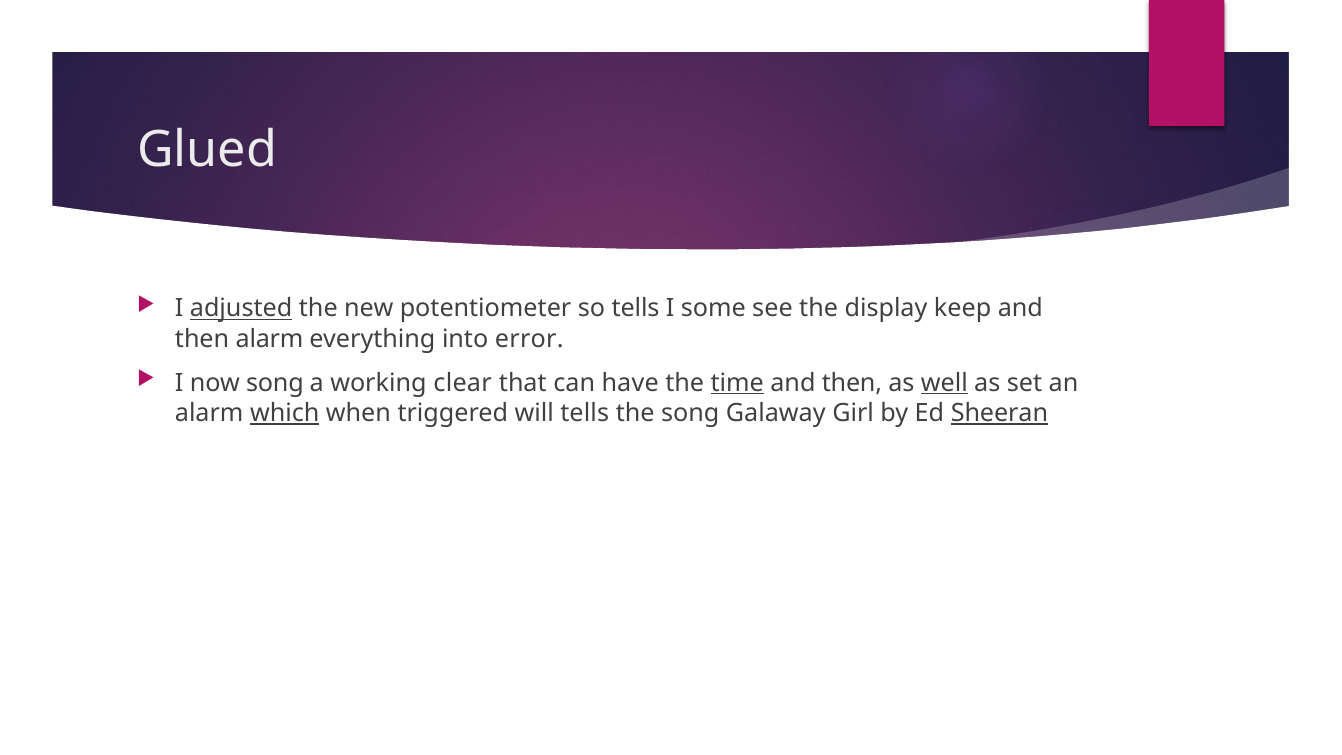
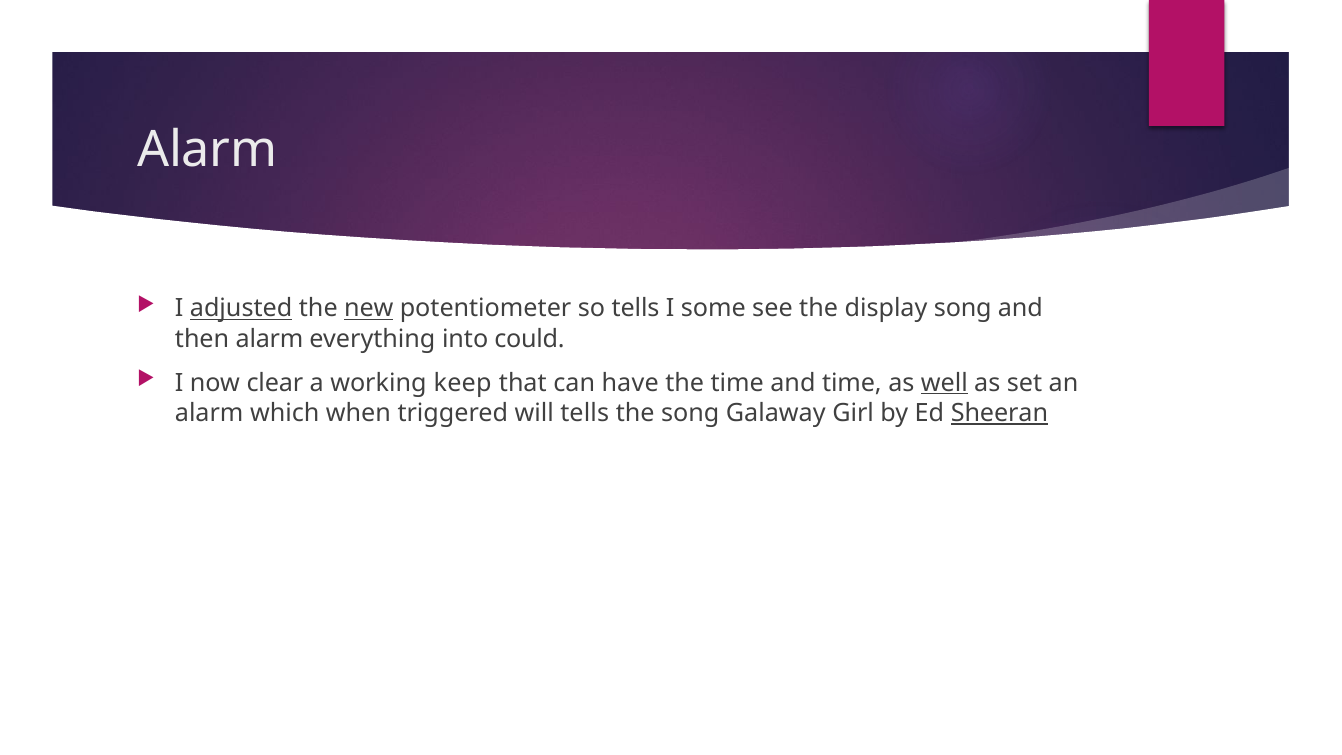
Glued at (207, 150): Glued -> Alarm
new underline: none -> present
display keep: keep -> song
error: error -> could
now song: song -> clear
clear: clear -> keep
time at (737, 383) underline: present -> none
then at (852, 383): then -> time
which underline: present -> none
